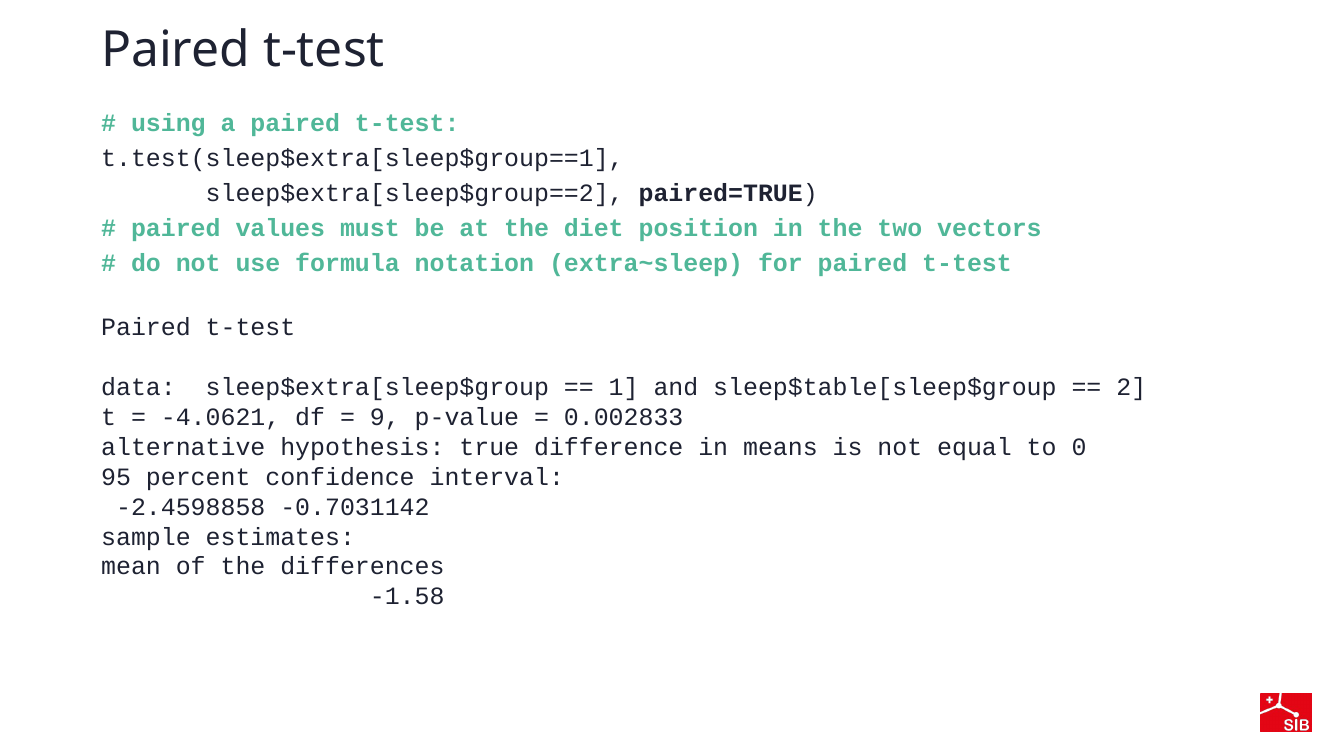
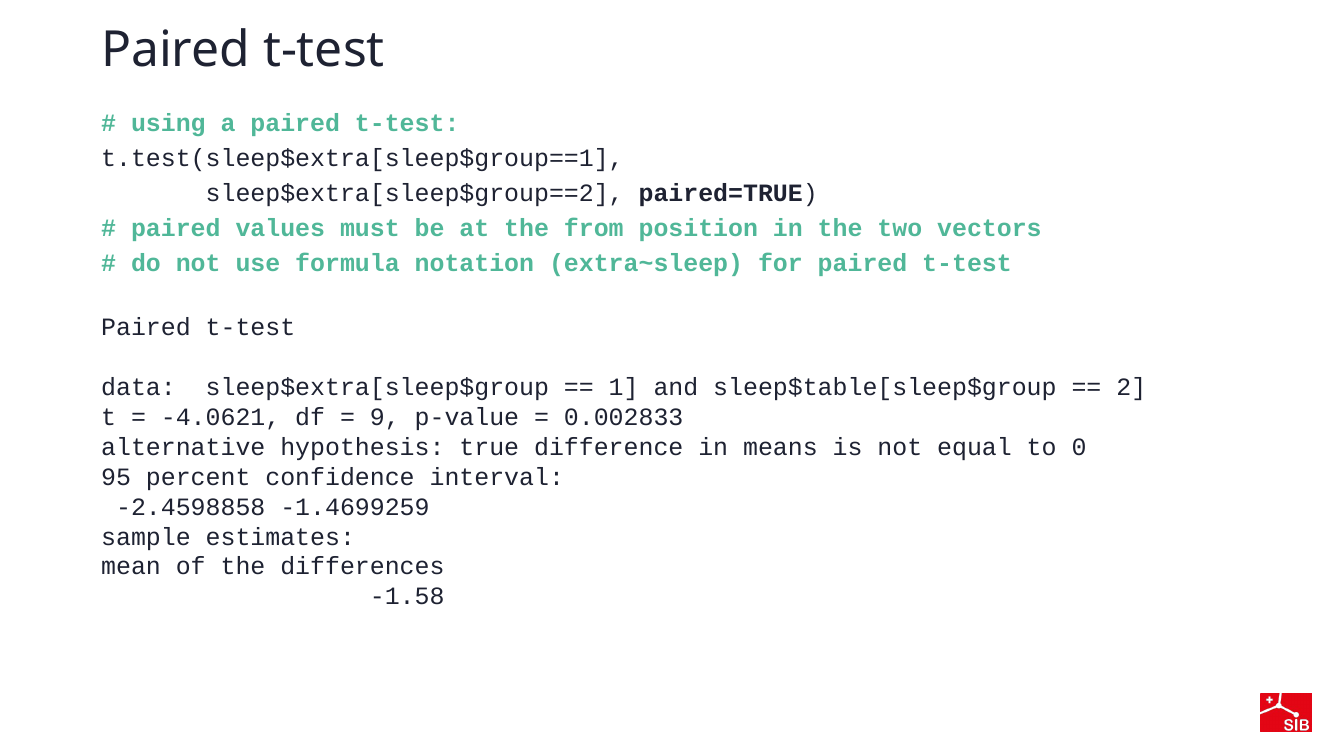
diet: diet -> from
-0.7031142: -0.7031142 -> -1.4699259
